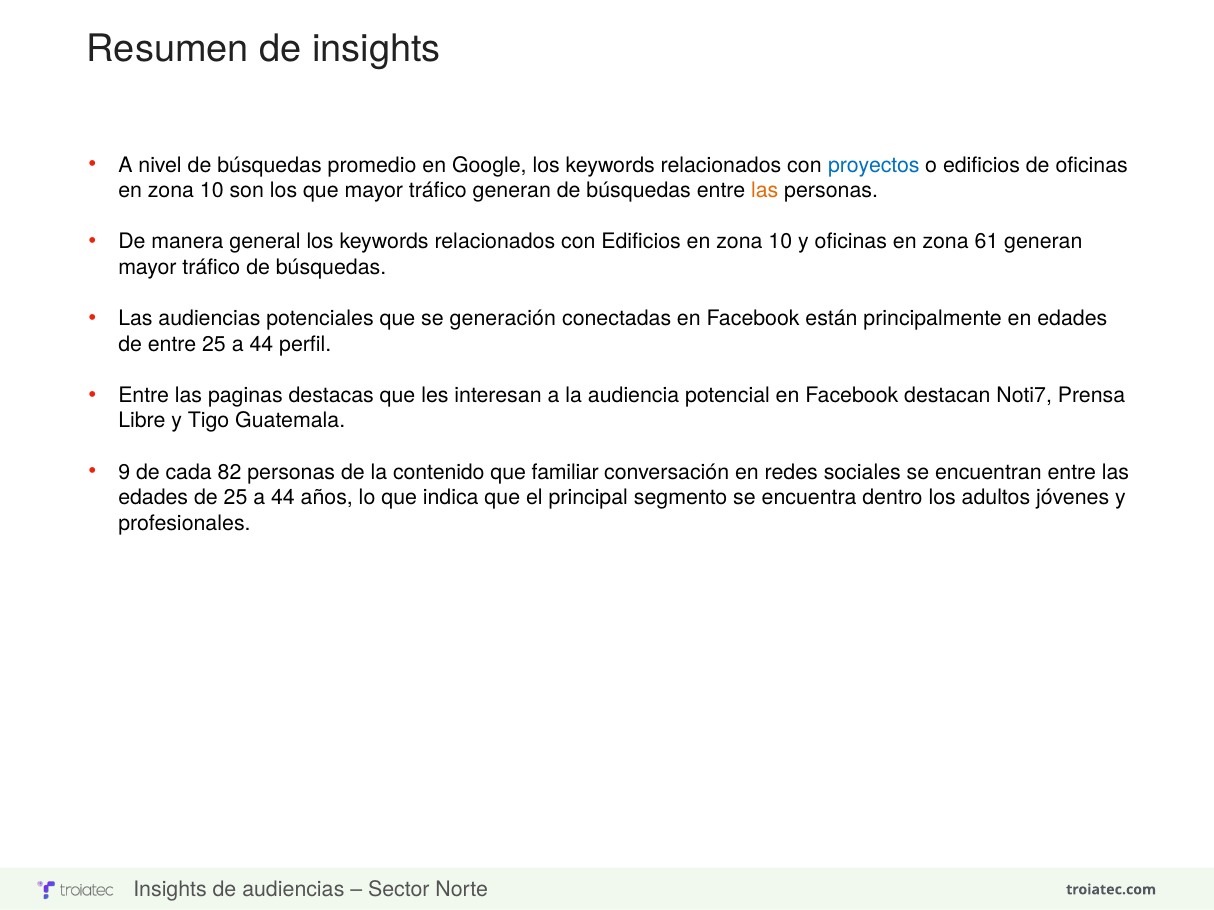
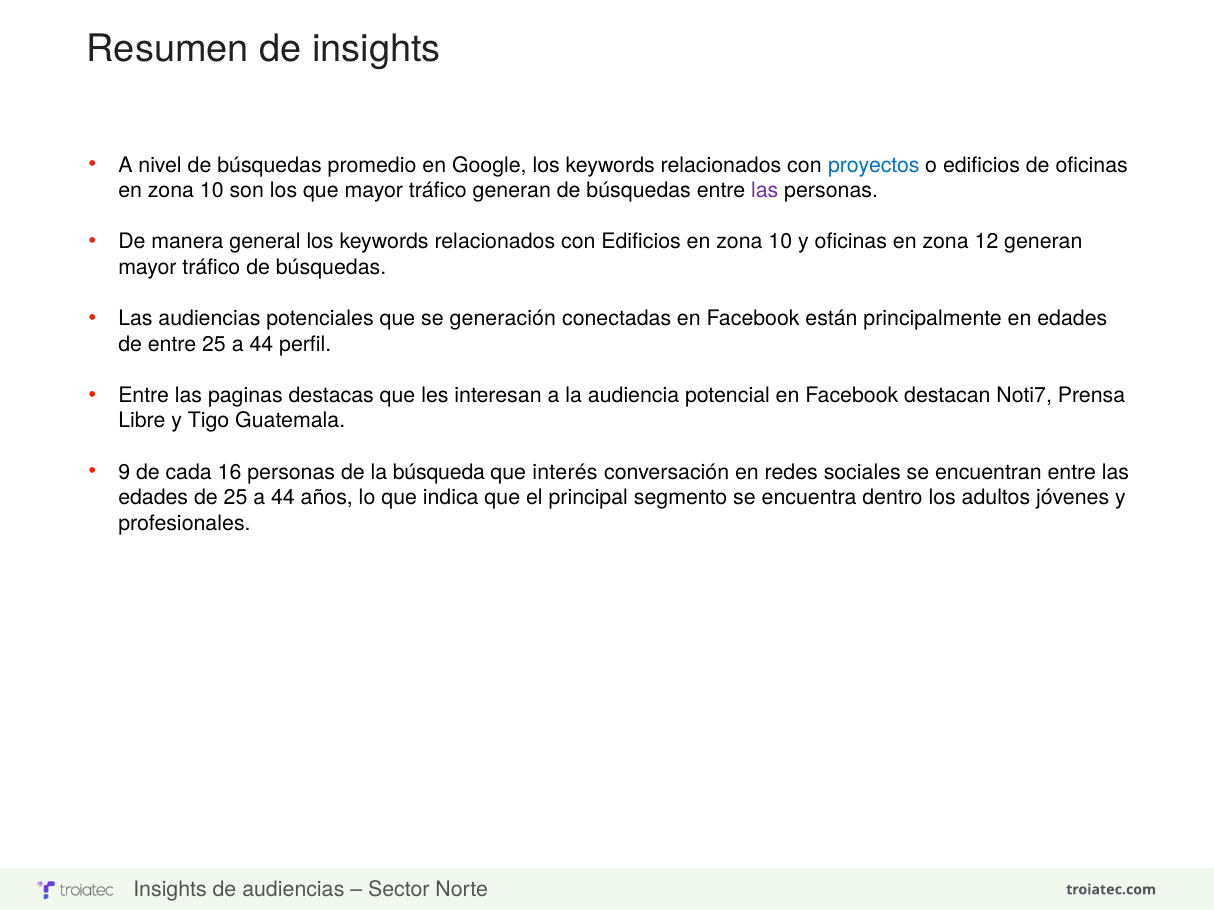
las at (765, 191) colour: orange -> purple
61: 61 -> 12
82: 82 -> 16
contenido: contenido -> búsqueda
familiar: familiar -> interés
